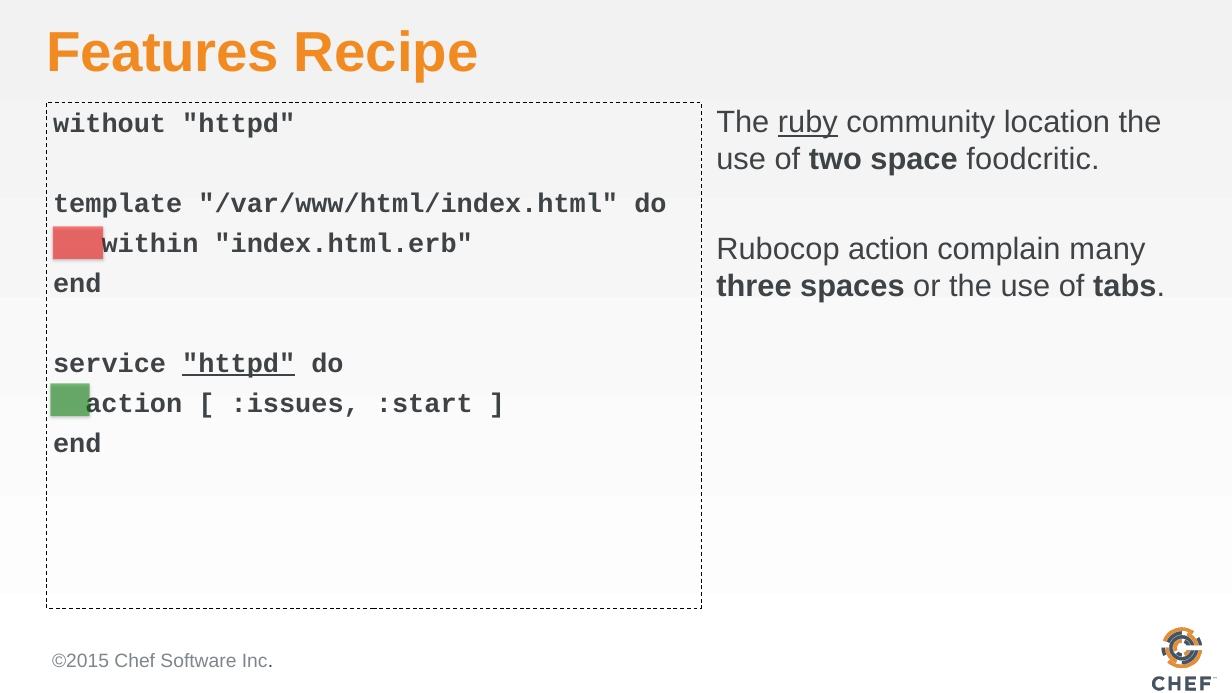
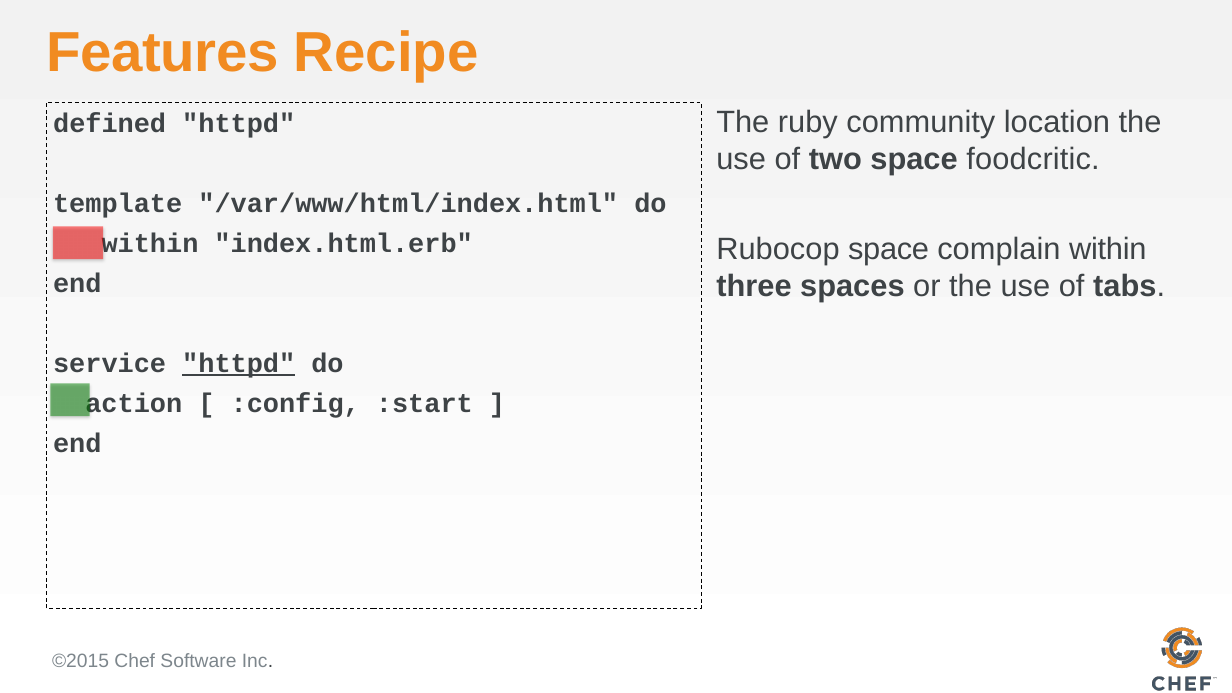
ruby underline: present -> none
without: without -> defined
Rubocop action: action -> space
complain many: many -> within
:issues: :issues -> :config
